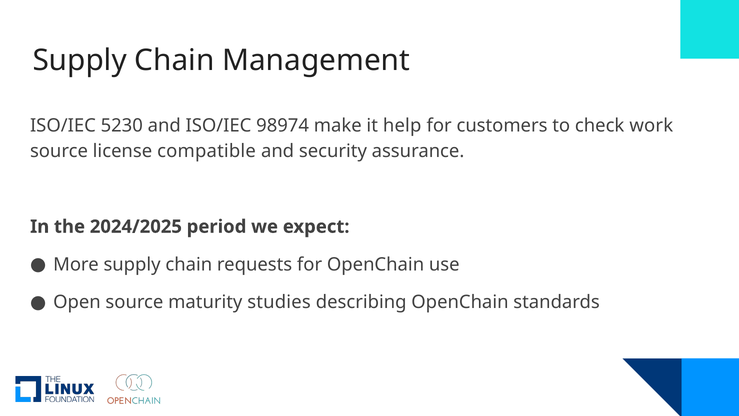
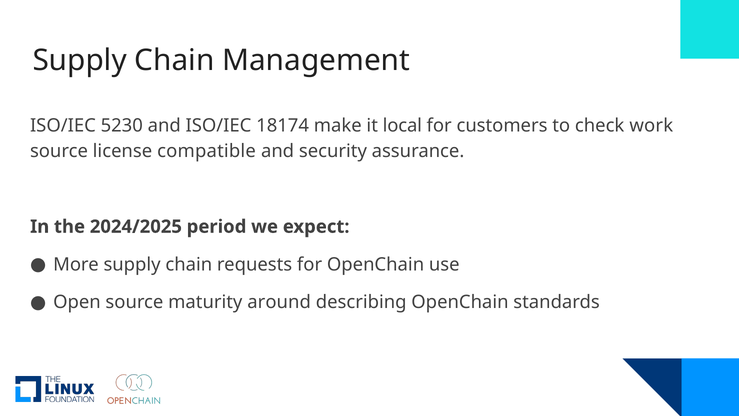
98974: 98974 -> 18174
help: help -> local
studies: studies -> around
